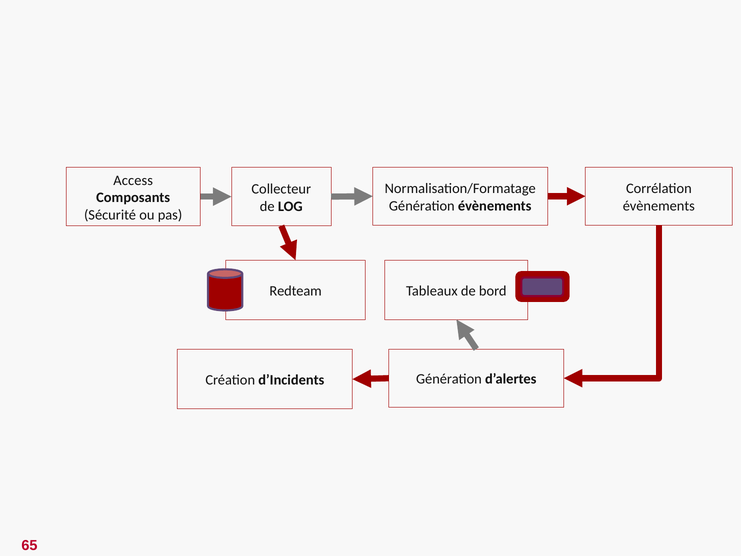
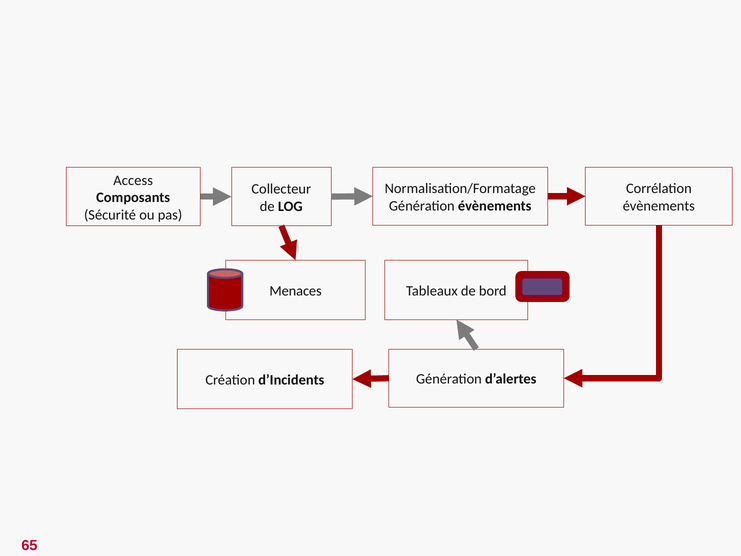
Redteam: Redteam -> Menaces
